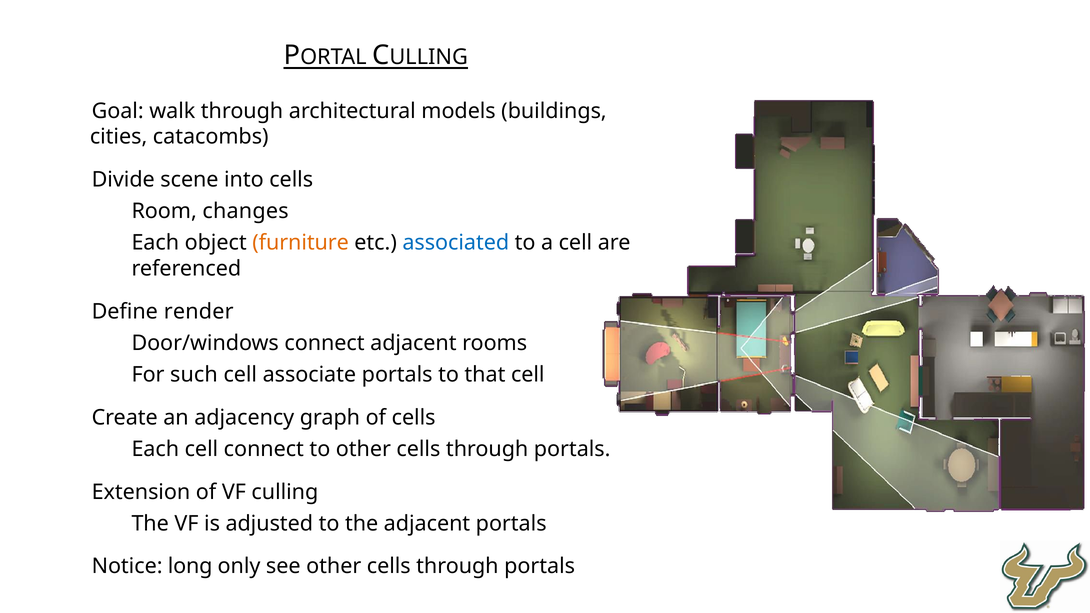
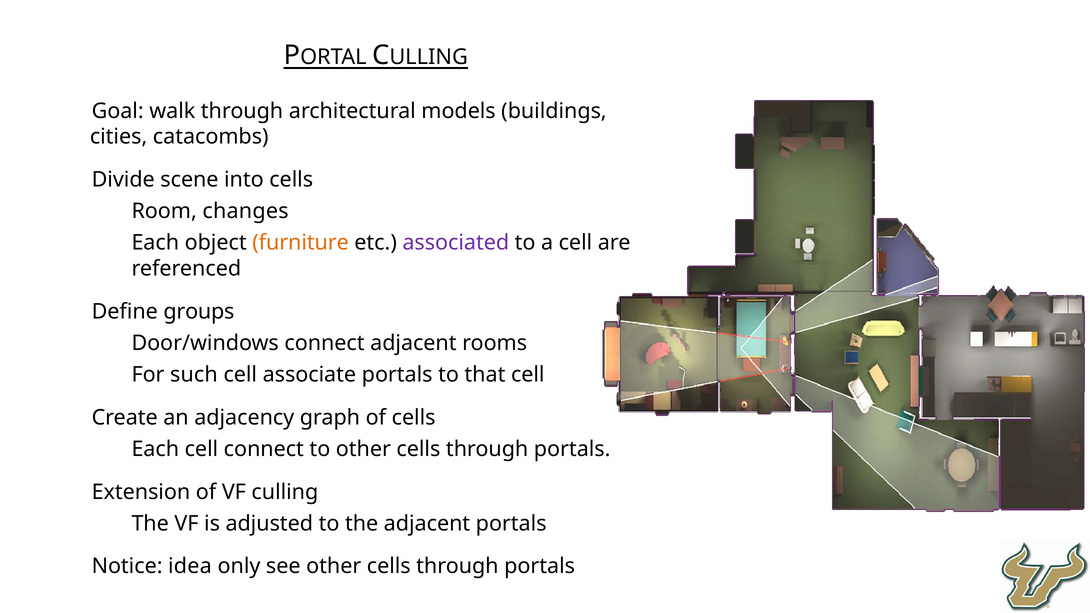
associated colour: blue -> purple
render: render -> groups
long: long -> idea
